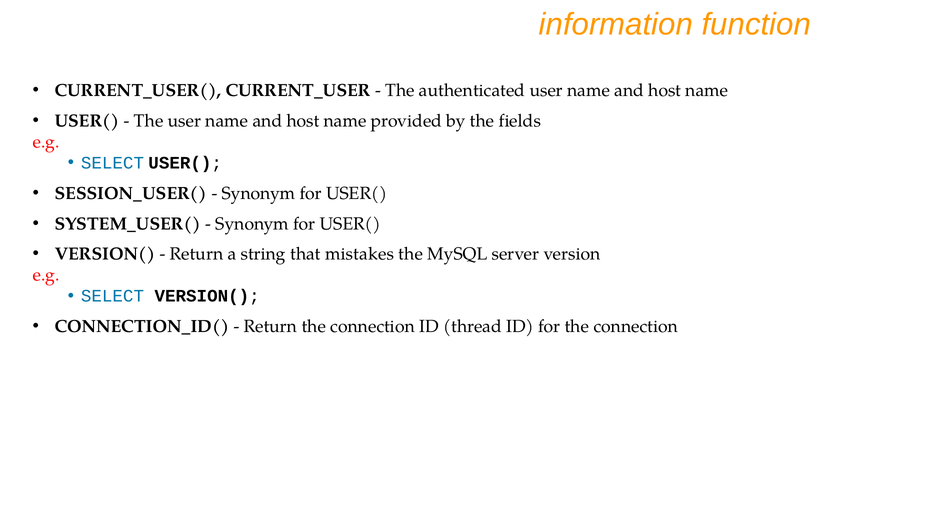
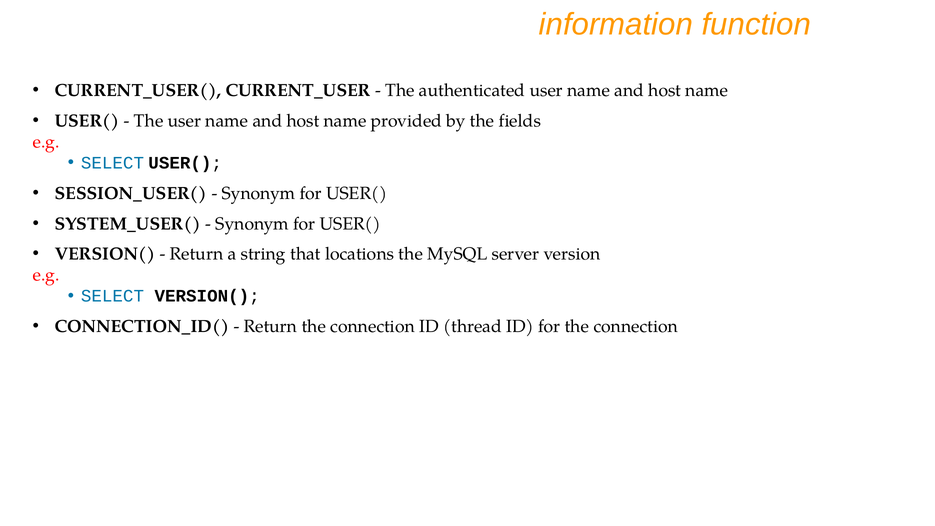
mistakes: mistakes -> locations
